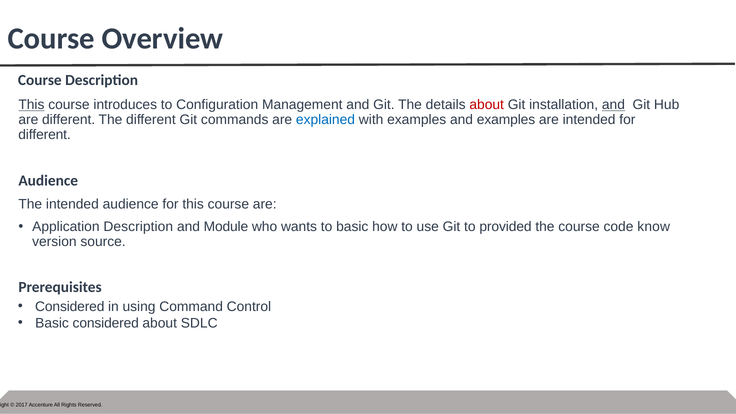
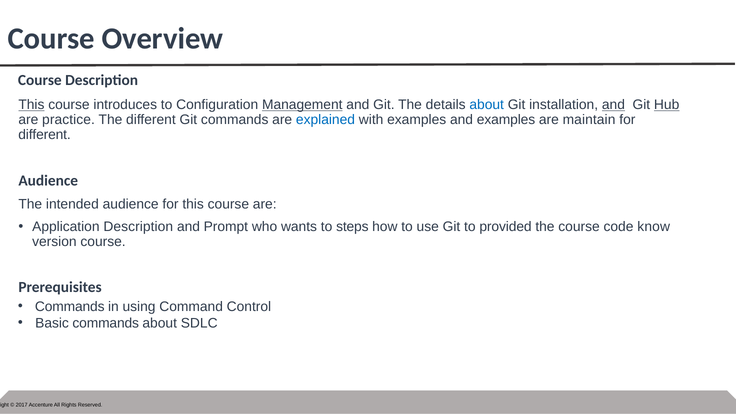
Management underline: none -> present
about at (487, 105) colour: red -> blue
Hub underline: none -> present
are different: different -> practice
are intended: intended -> maintain
Module: Module -> Prompt
to basic: basic -> steps
version source: source -> course
Considered at (70, 307): Considered -> Commands
Basic considered: considered -> commands
